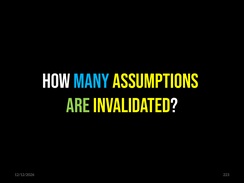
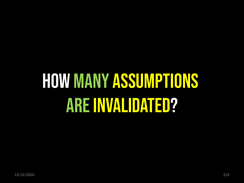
MANY colour: light blue -> light green
